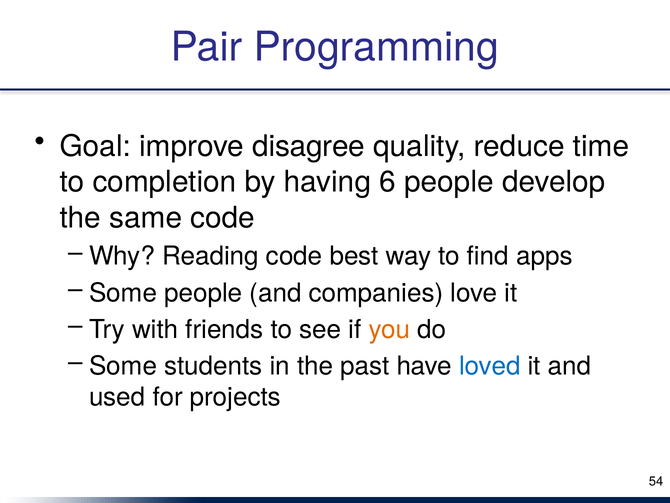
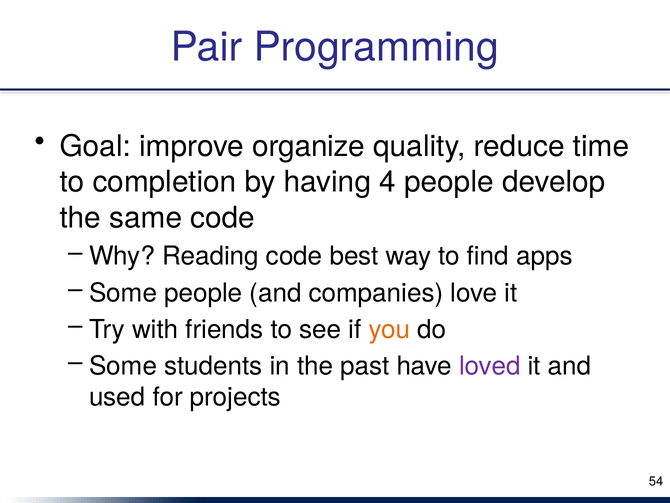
disagree: disagree -> organize
6: 6 -> 4
loved colour: blue -> purple
